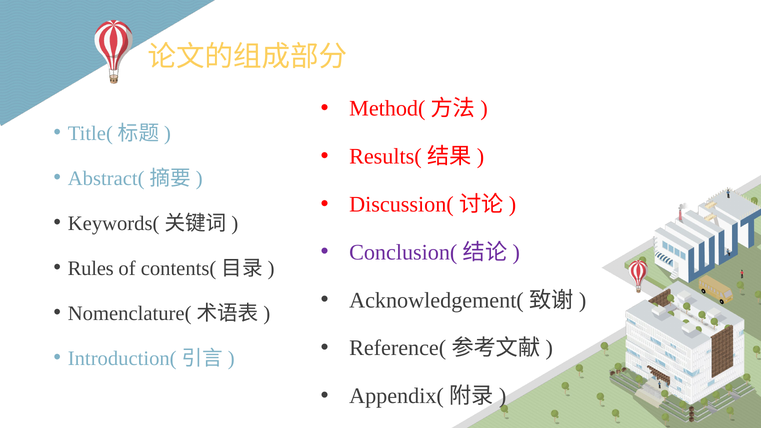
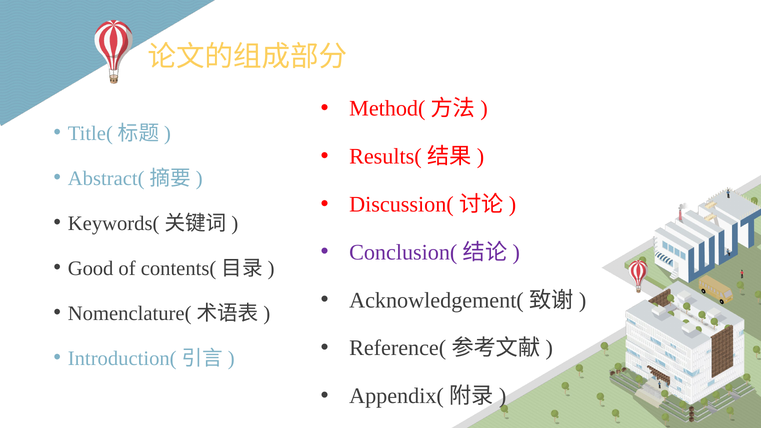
Rules: Rules -> Good
